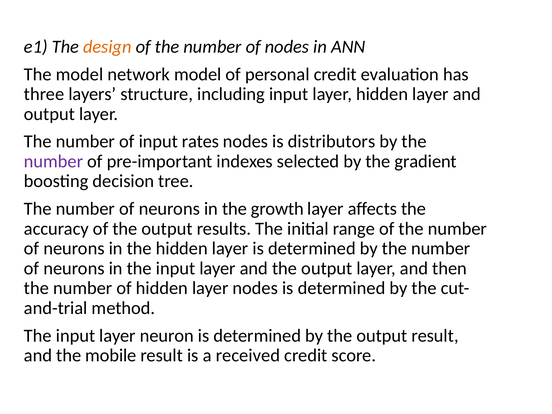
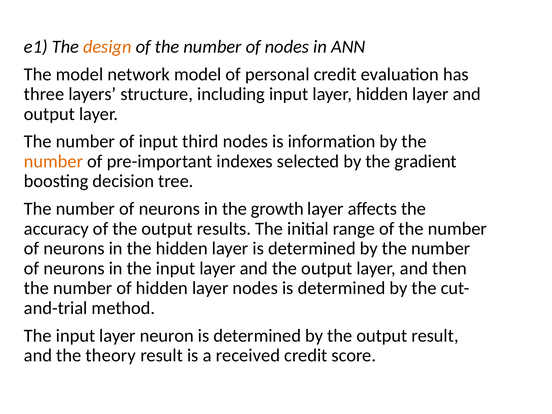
rates: rates -> third
distributors: distributors -> information
number at (54, 161) colour: purple -> orange
mobile: mobile -> theory
